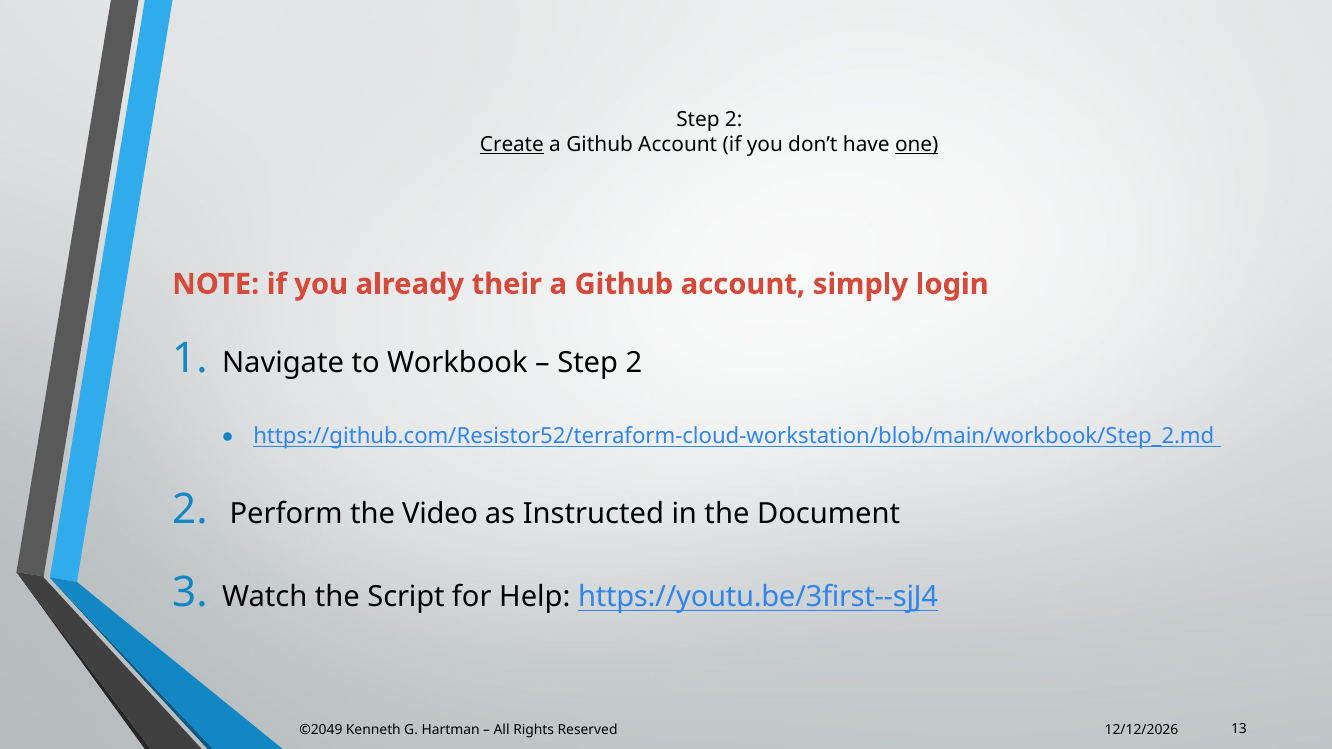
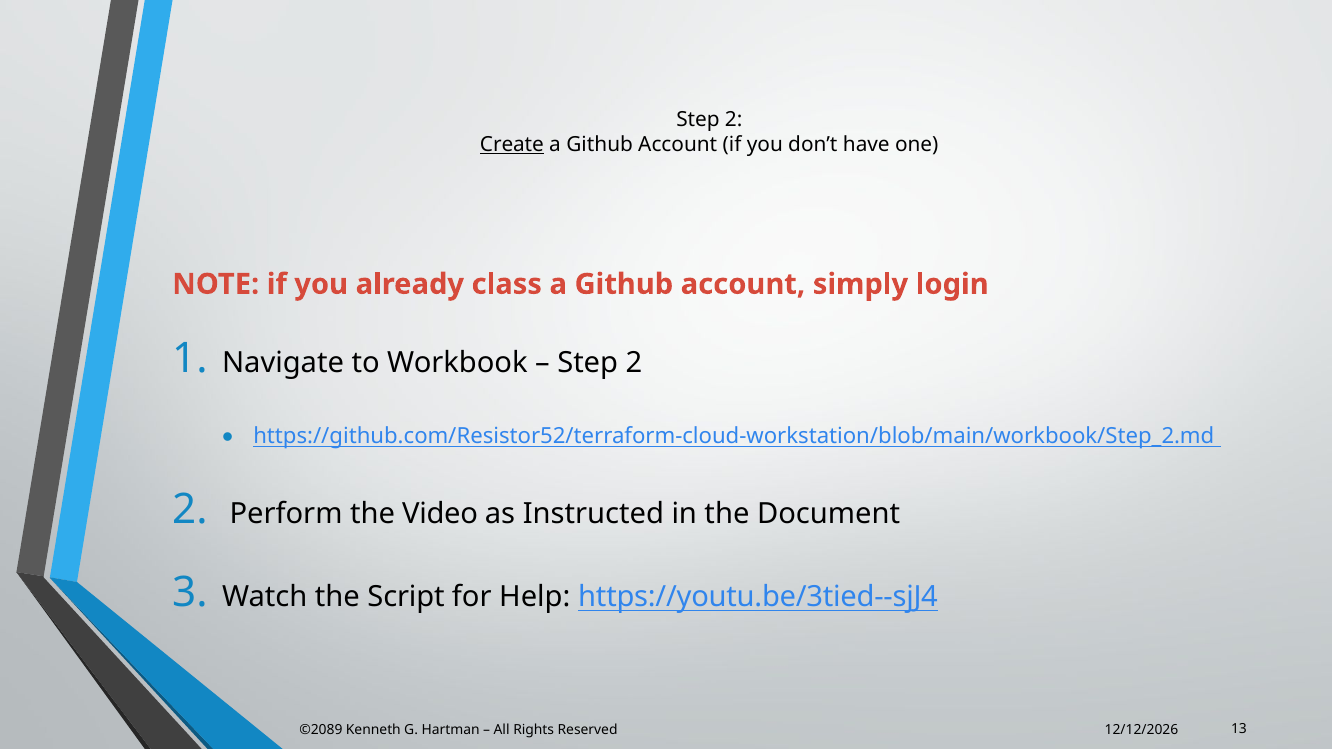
one underline: present -> none
their: their -> class
https://youtu.be/3first--sjJ4: https://youtu.be/3first--sjJ4 -> https://youtu.be/3tied--sjJ4
©2049: ©2049 -> ©2089
